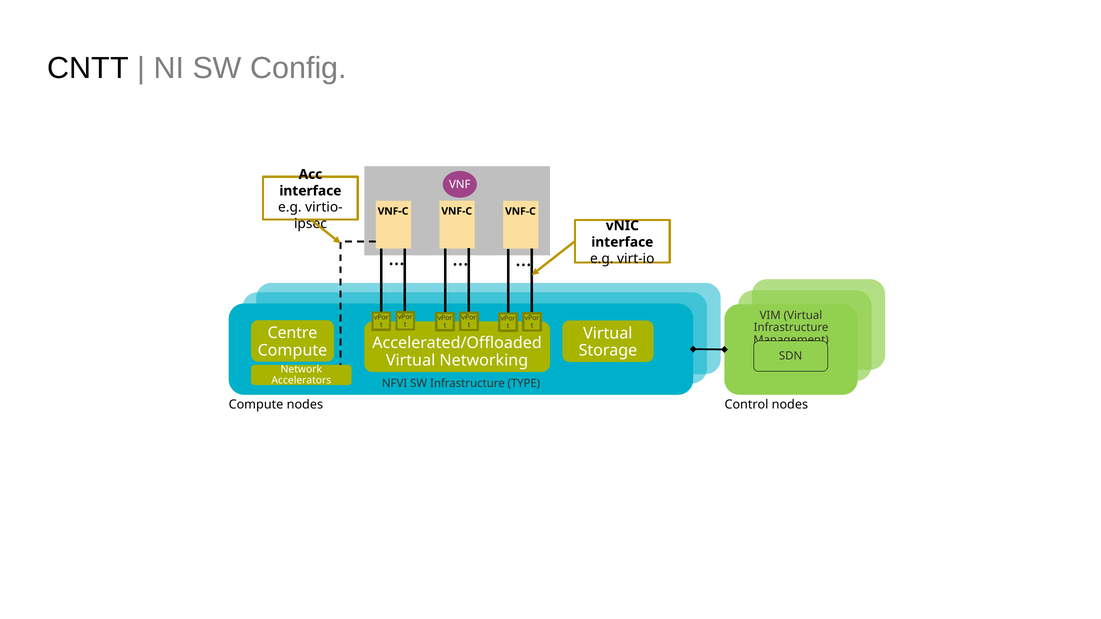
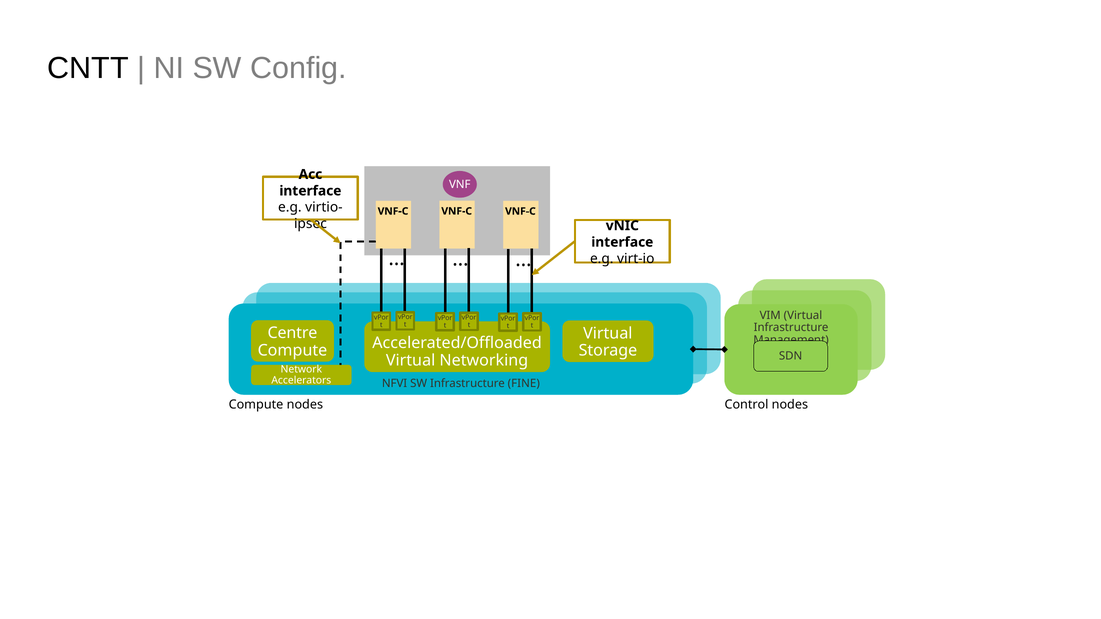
TYPE: TYPE -> FINE
